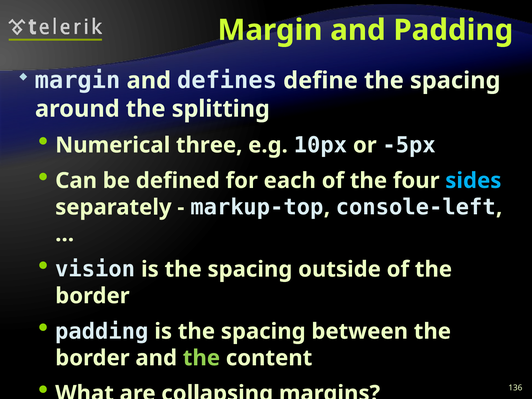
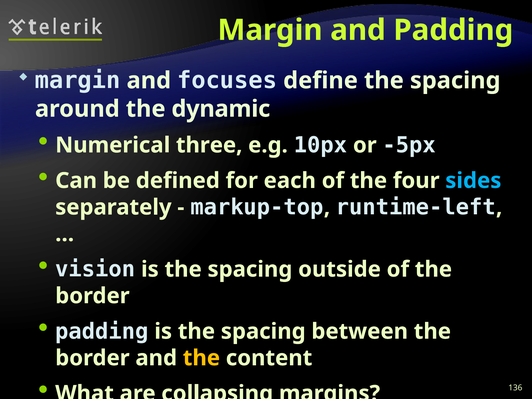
defines: defines -> focuses
splitting: splitting -> dynamic
console-left: console-left -> runtime-left
the at (201, 358) colour: light green -> yellow
